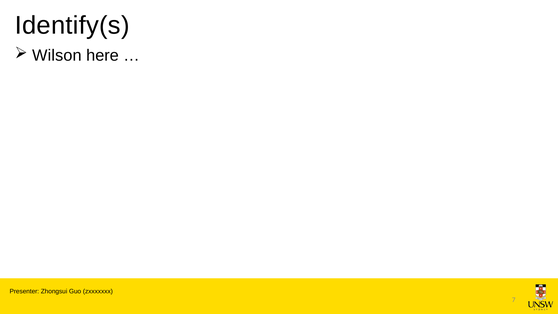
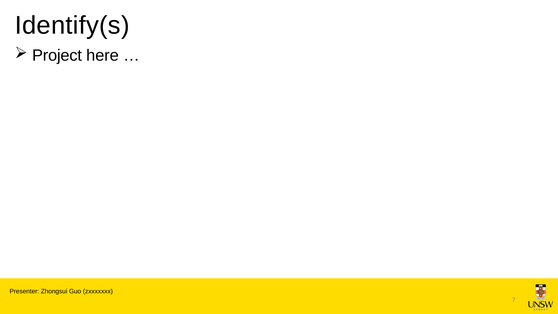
Wilson: Wilson -> Project
